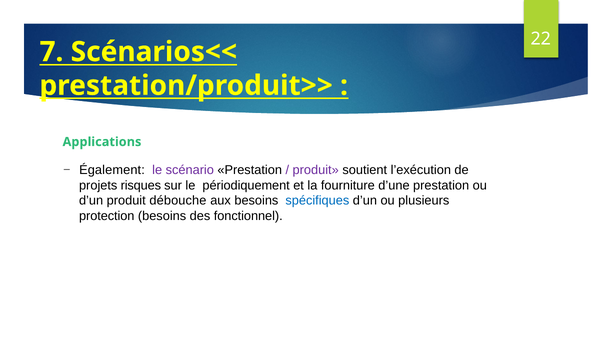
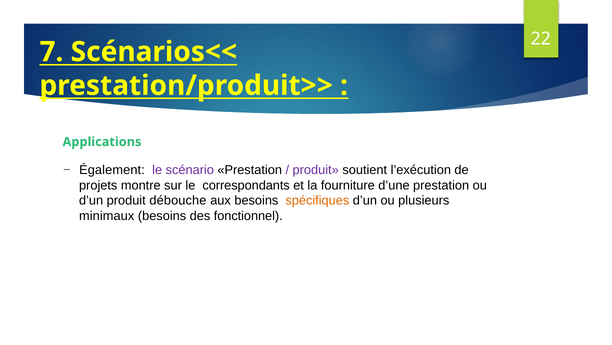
risques: risques -> montre
périodiquement: périodiquement -> correspondants
spécifiques colour: blue -> orange
protection: protection -> minimaux
